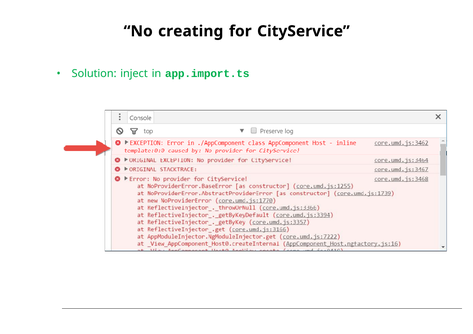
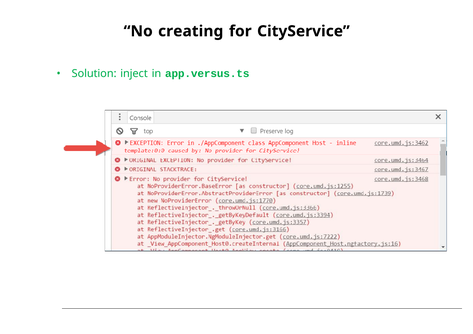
app.import.ts: app.import.ts -> app.versus.ts
